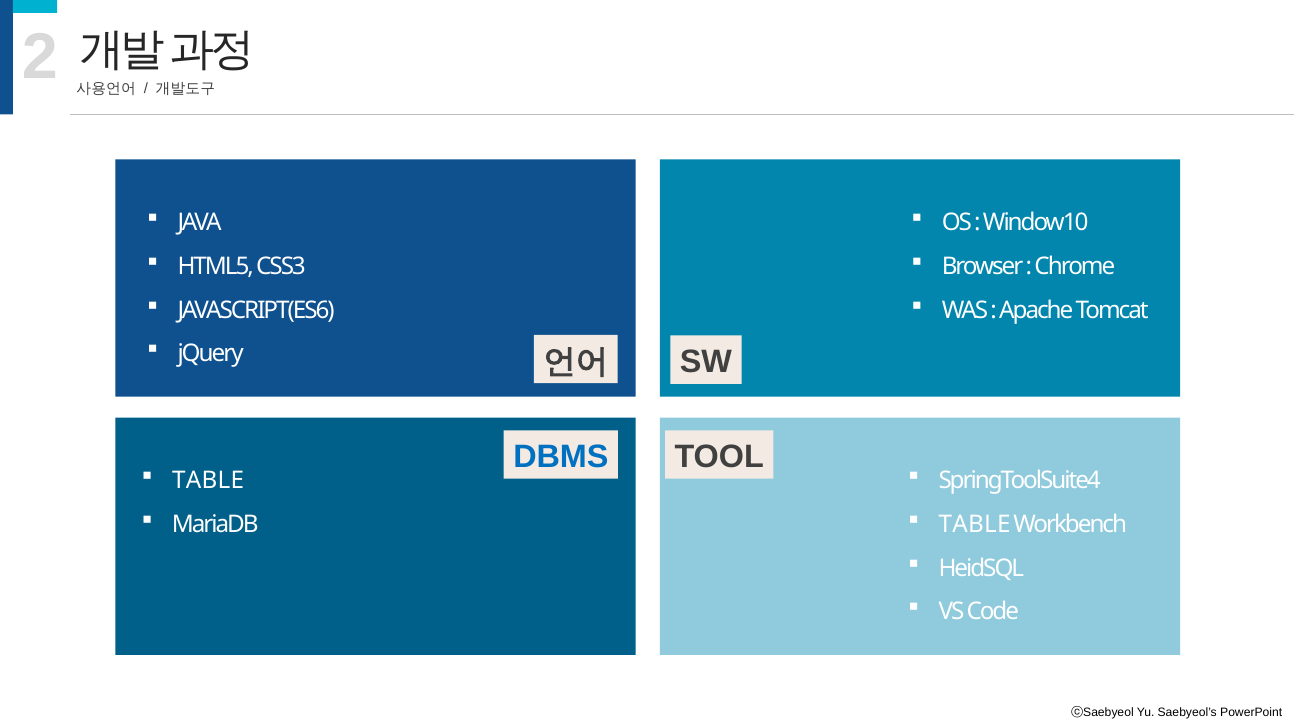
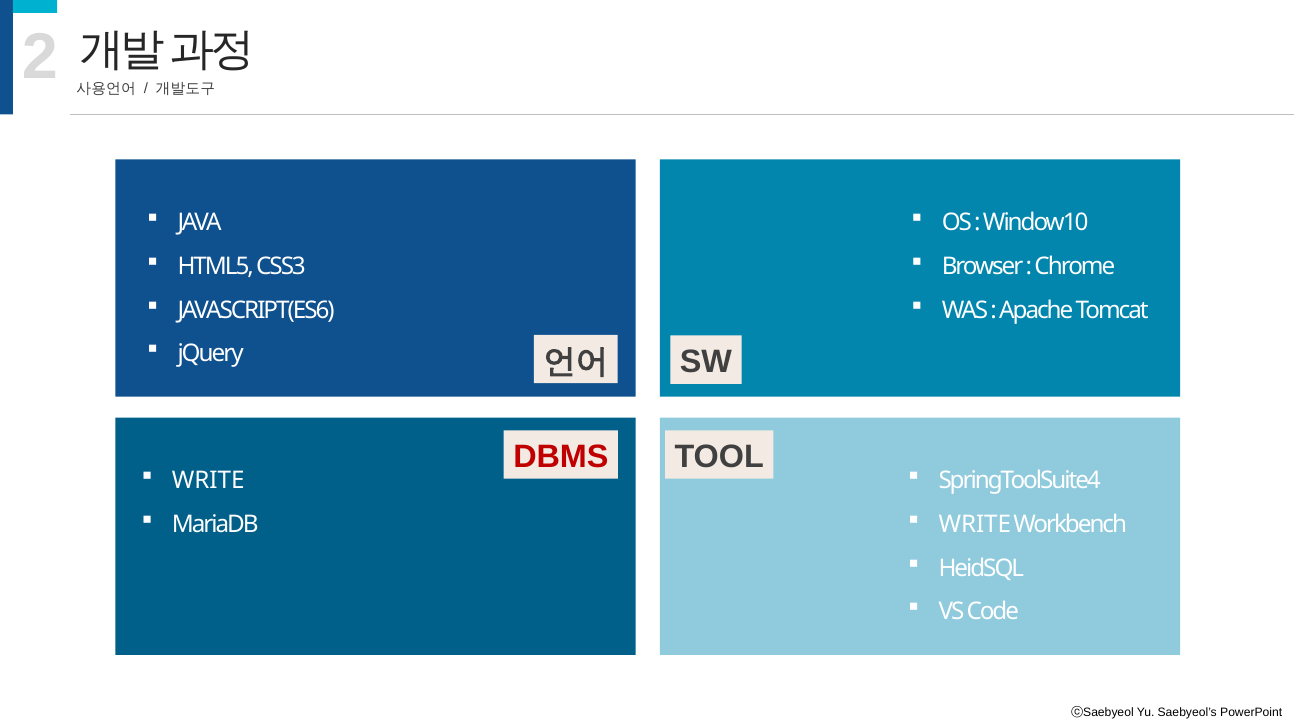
DBMS colour: blue -> red
TABLE at (208, 481): TABLE -> WRITE
TABLE at (975, 524): TABLE -> WRITE
